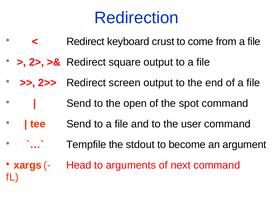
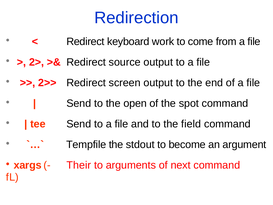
crust: crust -> work
square: square -> source
user: user -> field
Head: Head -> Their
